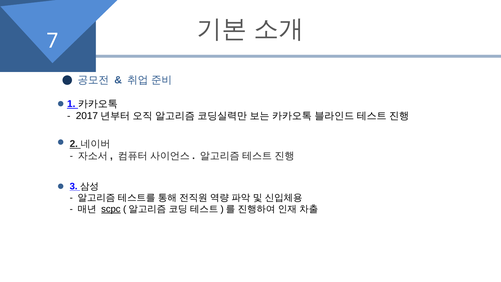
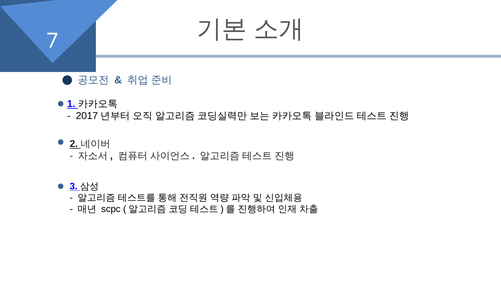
scpc underline: present -> none
